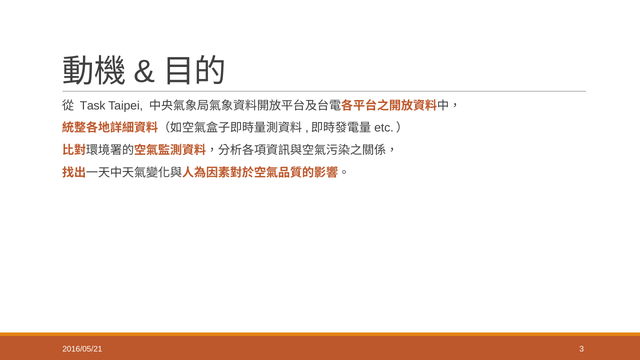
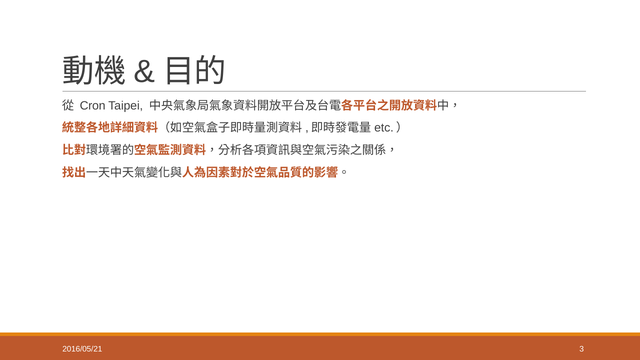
Task: Task -> Cron
